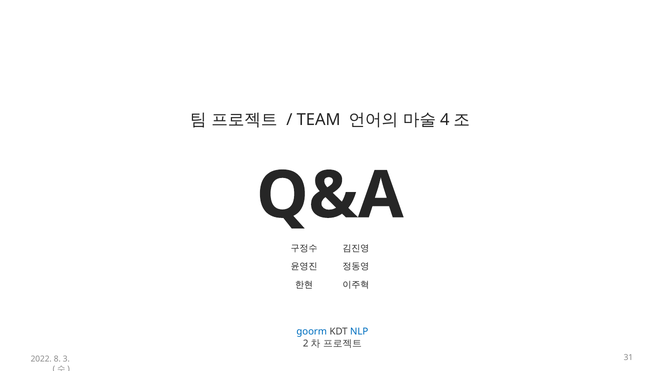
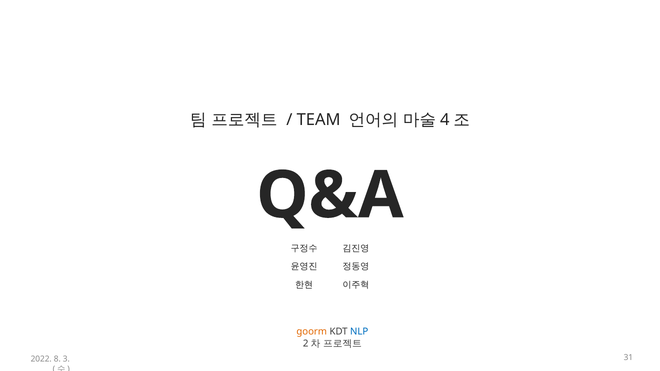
goorm colour: blue -> orange
